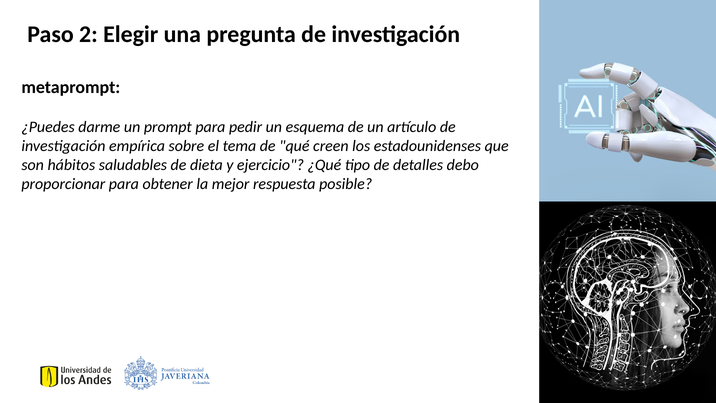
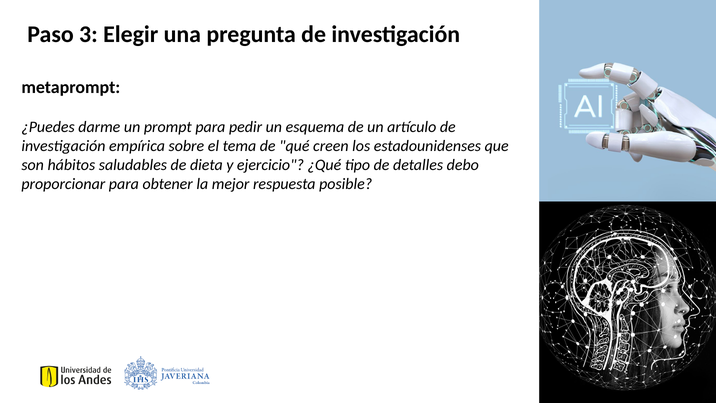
2: 2 -> 3
